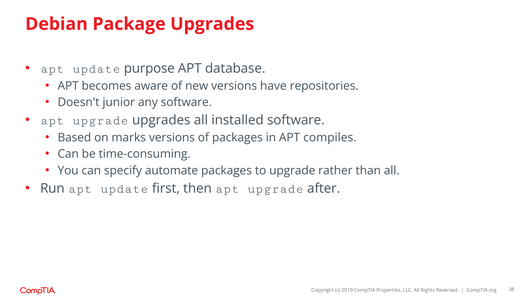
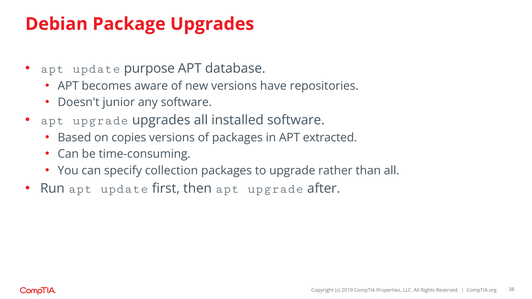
marks: marks -> copies
compiles: compiles -> extracted
automate: automate -> collection
